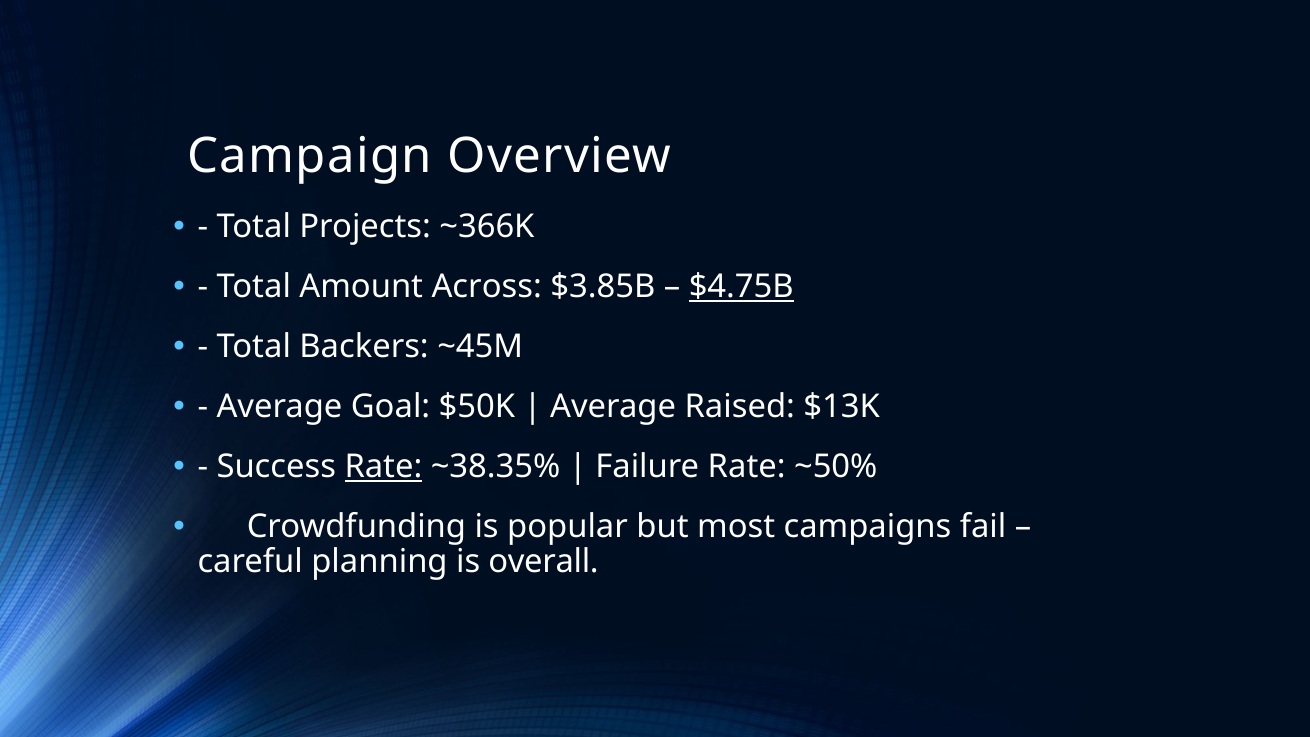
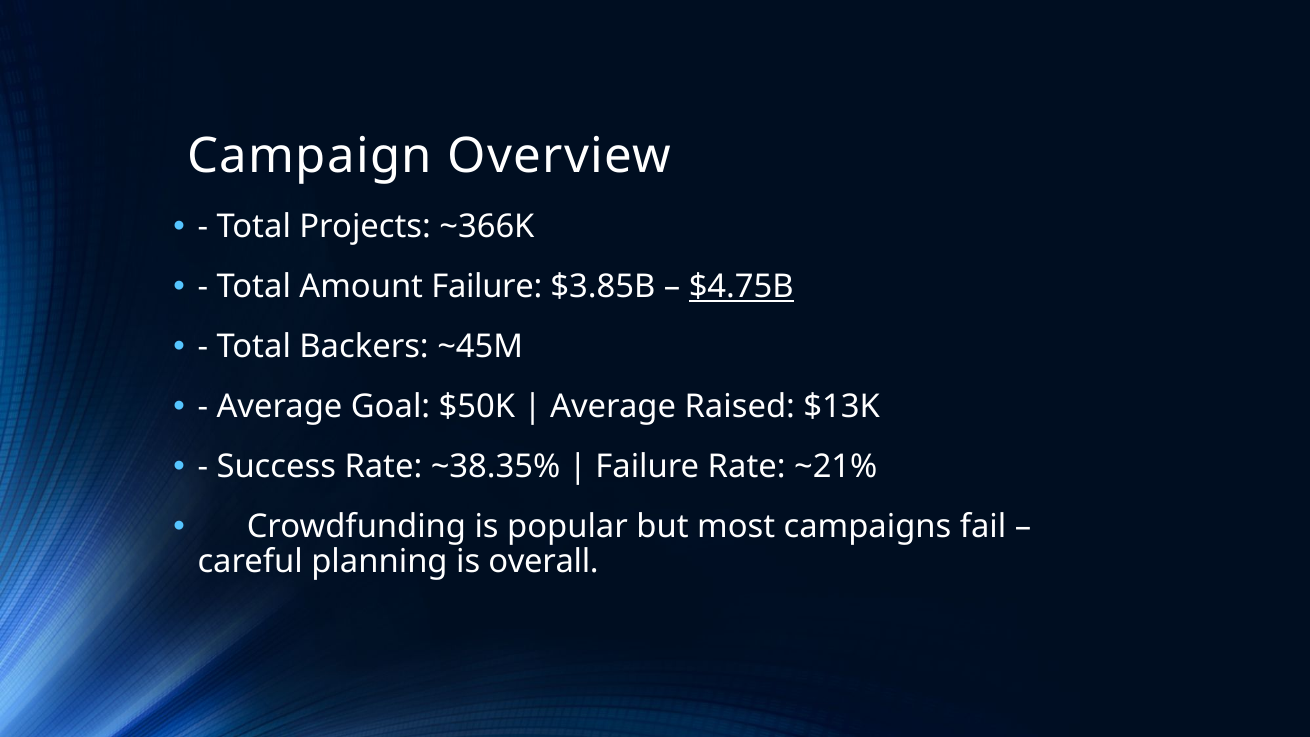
Amount Across: Across -> Failure
Rate at (383, 467) underline: present -> none
~50%: ~50% -> ~21%
